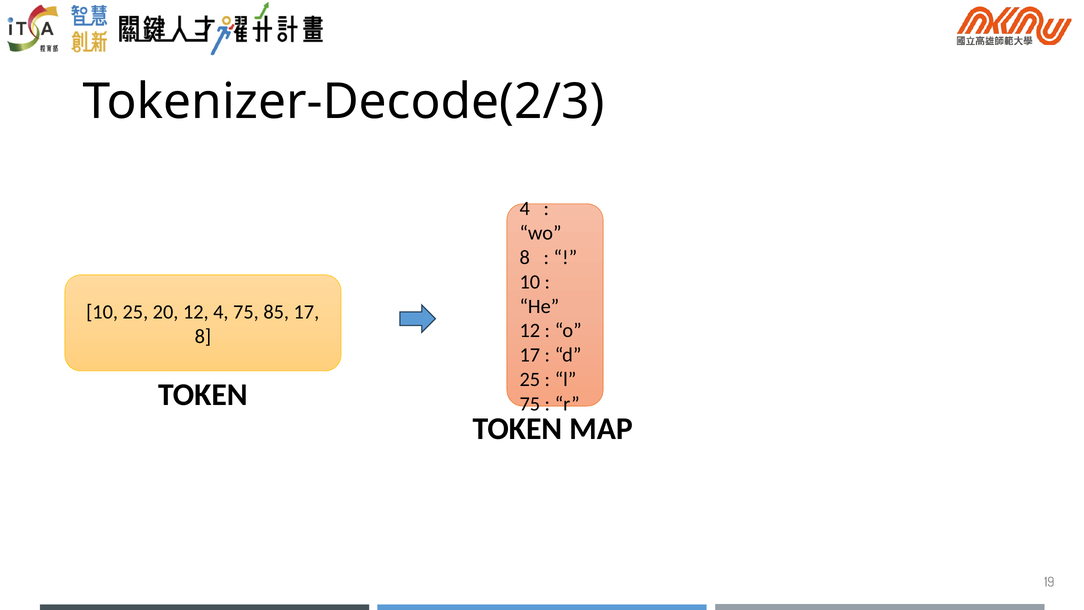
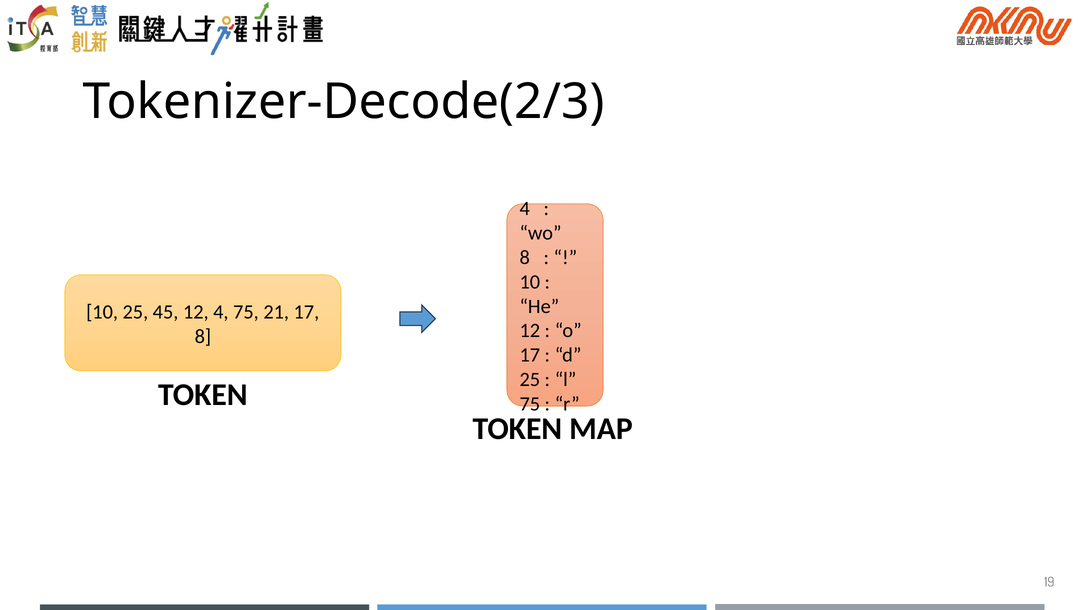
20: 20 -> 45
85: 85 -> 21
